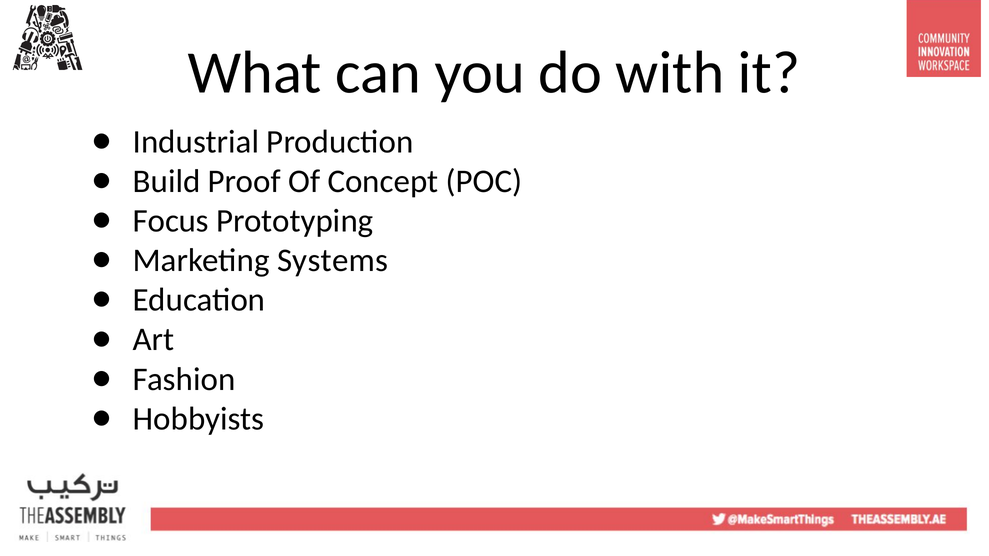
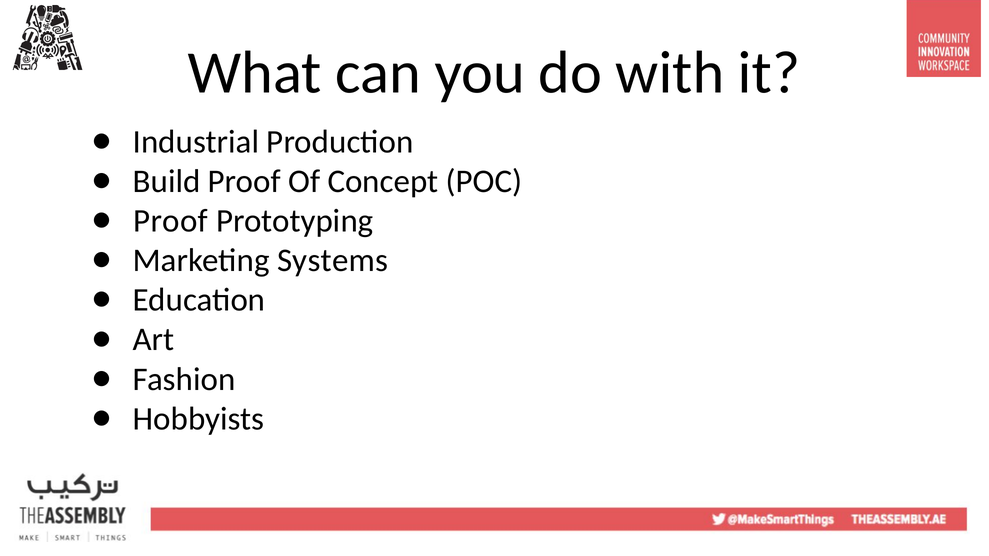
Focus at (171, 221): Focus -> Proof
